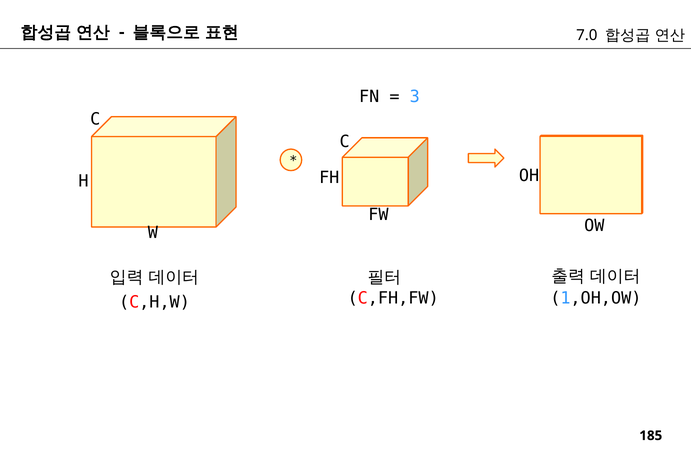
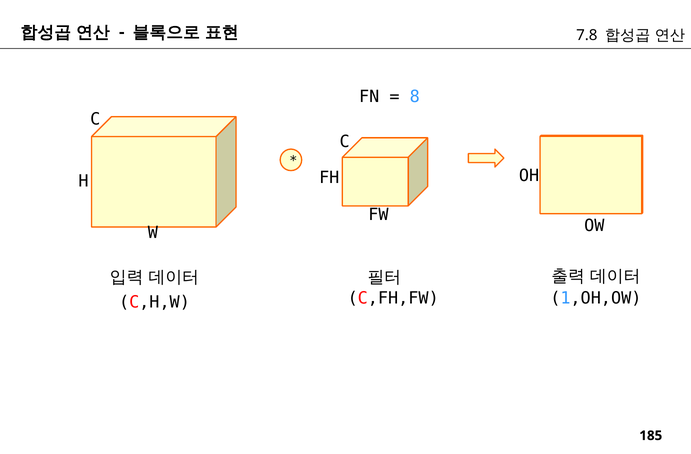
7.0: 7.0 -> 7.8
3: 3 -> 8
